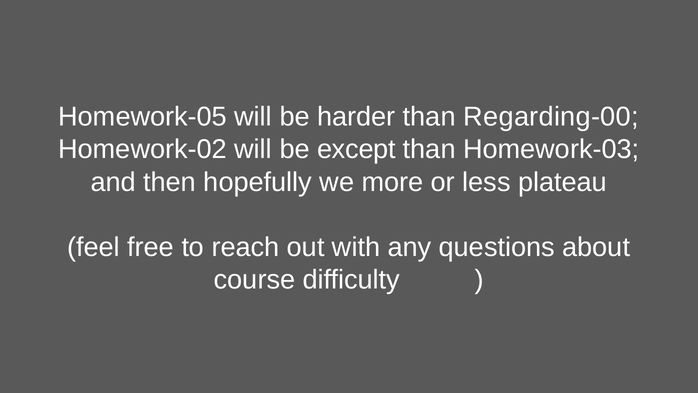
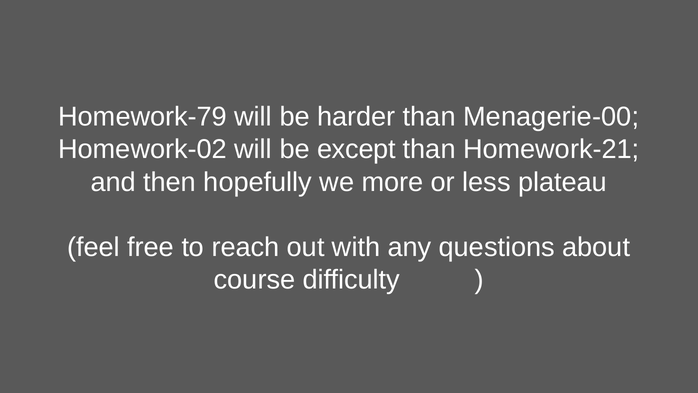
Homework-05: Homework-05 -> Homework-79
Regarding-00: Regarding-00 -> Menagerie-00
Homework-03: Homework-03 -> Homework-21
